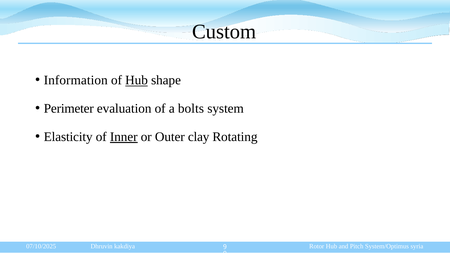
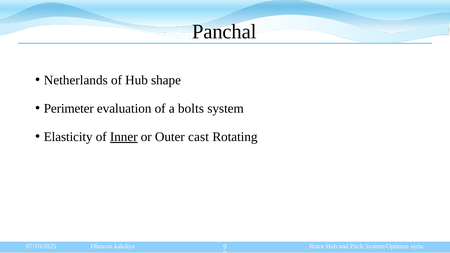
Custom: Custom -> Panchal
Information: Information -> Netherlands
Hub at (137, 80) underline: present -> none
clay: clay -> cast
